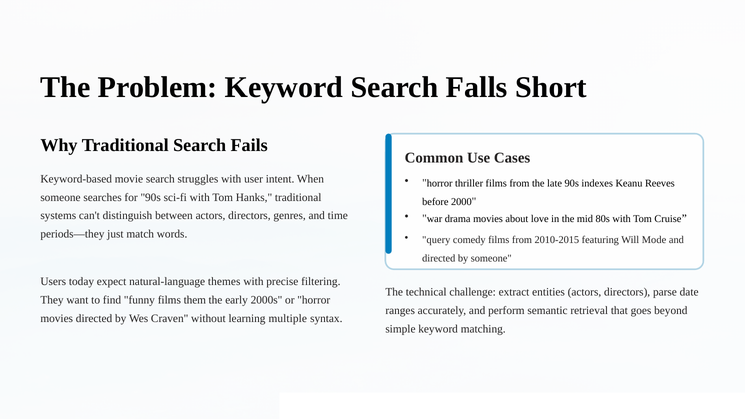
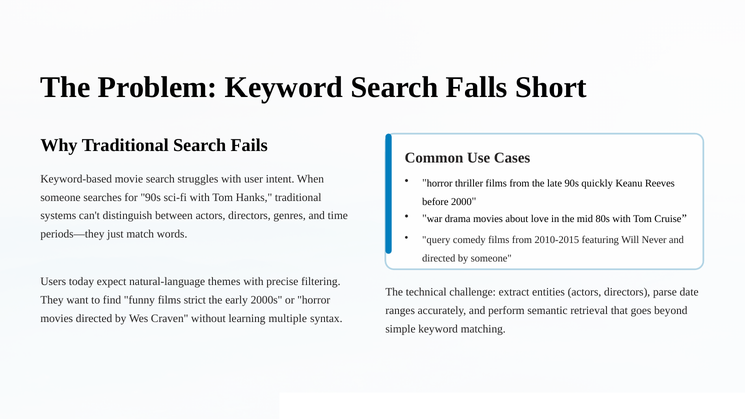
indexes: indexes -> quickly
Mode: Mode -> Never
them: them -> strict
